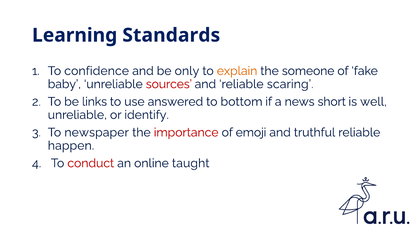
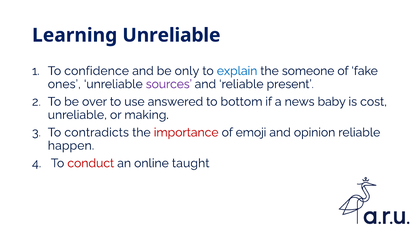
Learning Standards: Standards -> Unreliable
explain colour: orange -> blue
baby: baby -> ones
sources colour: red -> purple
scaring: scaring -> present
links: links -> over
short: short -> baby
well: well -> cost
identify: identify -> making
newspaper: newspaper -> contradicts
truthful: truthful -> opinion
